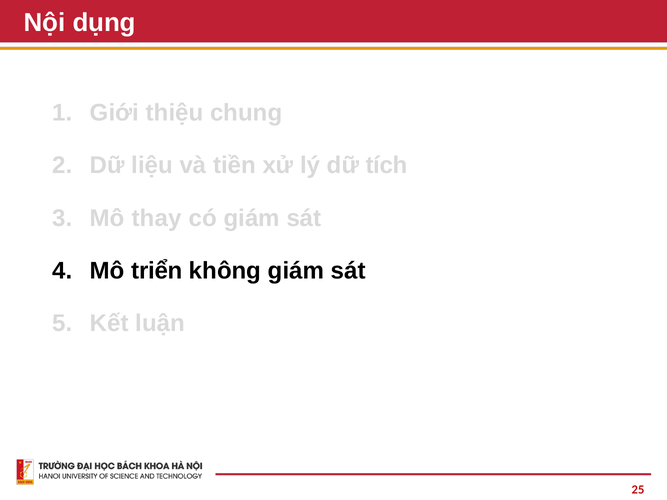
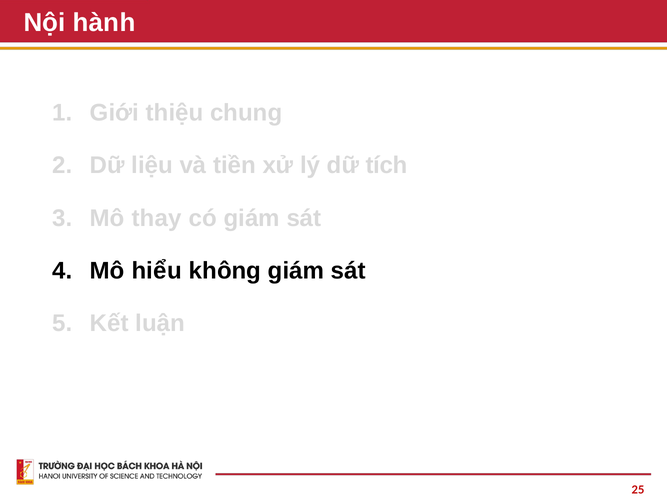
dụng: dụng -> hành
triển: triển -> hiểu
